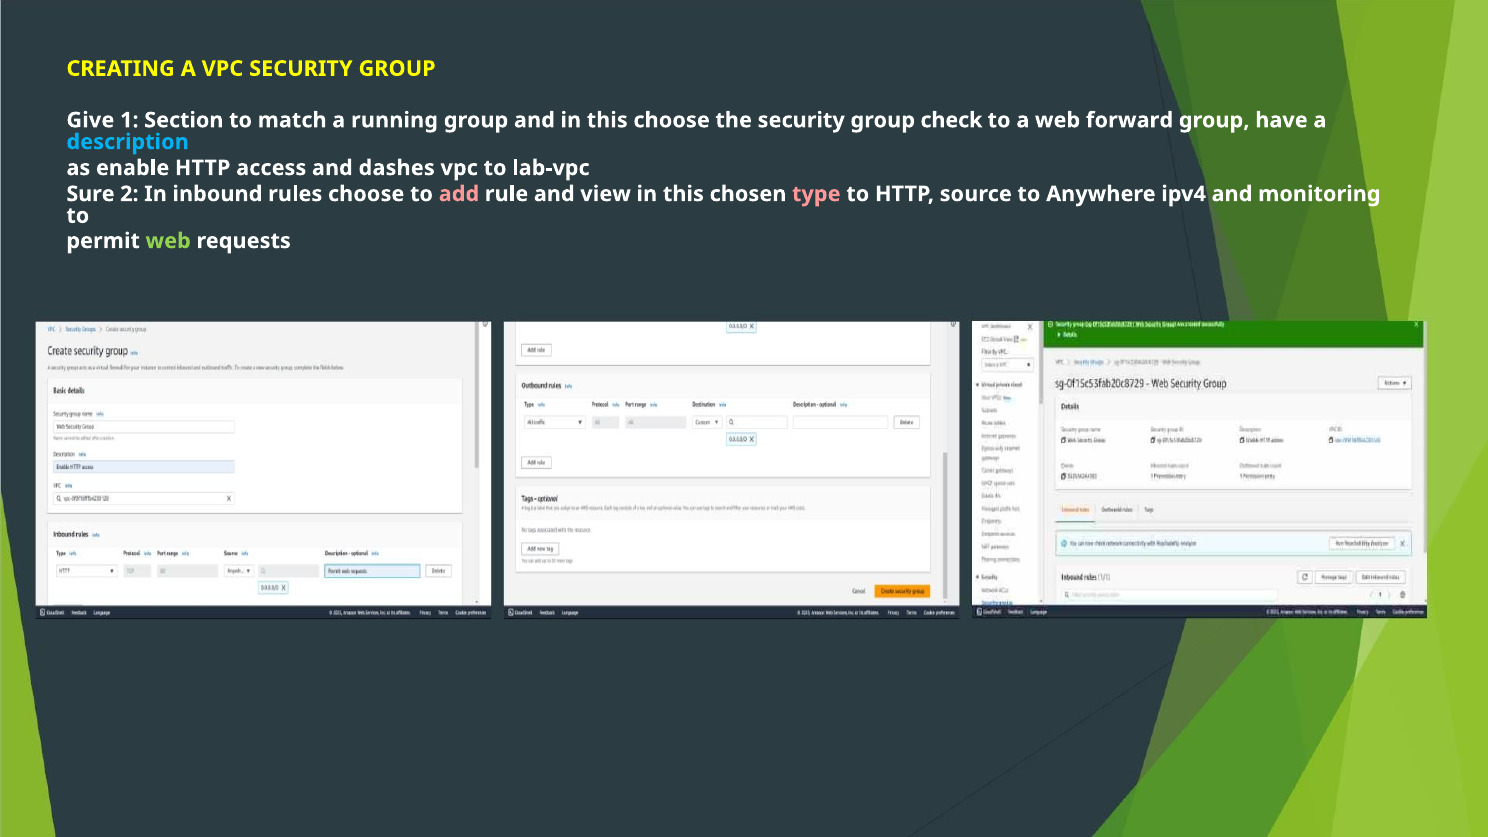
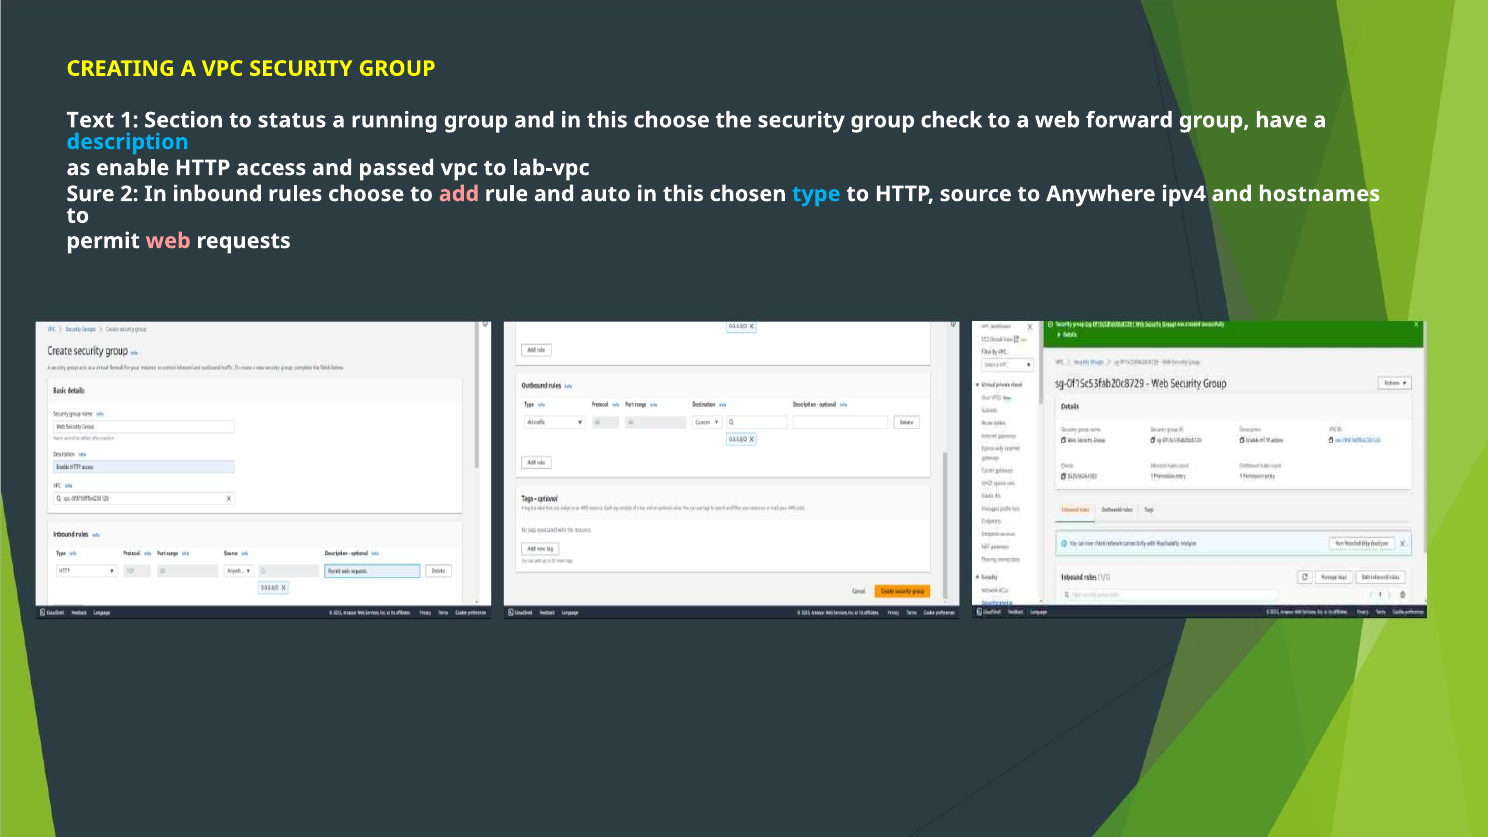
Give: Give -> Text
match: match -> status
dashes: dashes -> passed
view: view -> auto
type colour: pink -> light blue
monitoring: monitoring -> hostnames
web at (168, 241) colour: light green -> pink
